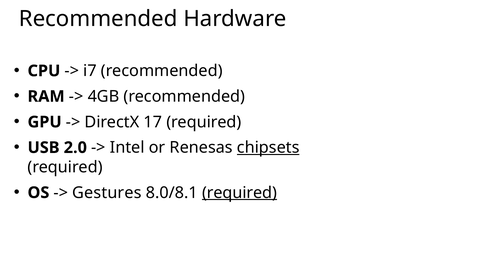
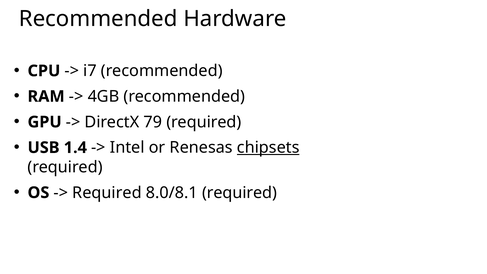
17: 17 -> 79
2.0: 2.0 -> 1.4
Gestures at (107, 193): Gestures -> Required
required at (240, 193) underline: present -> none
